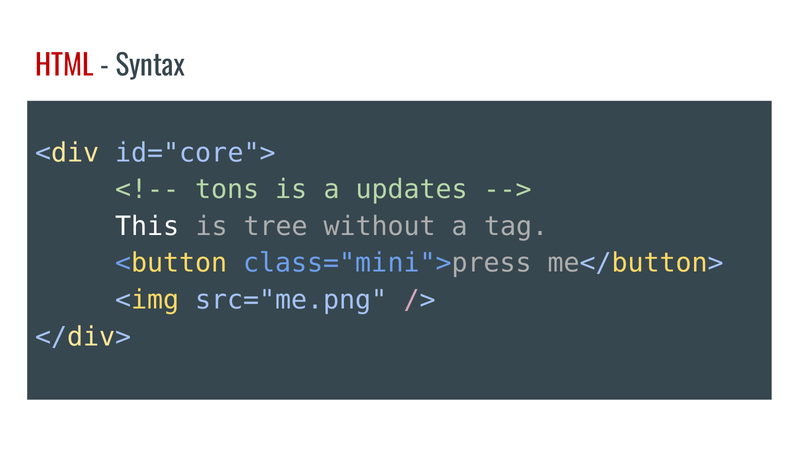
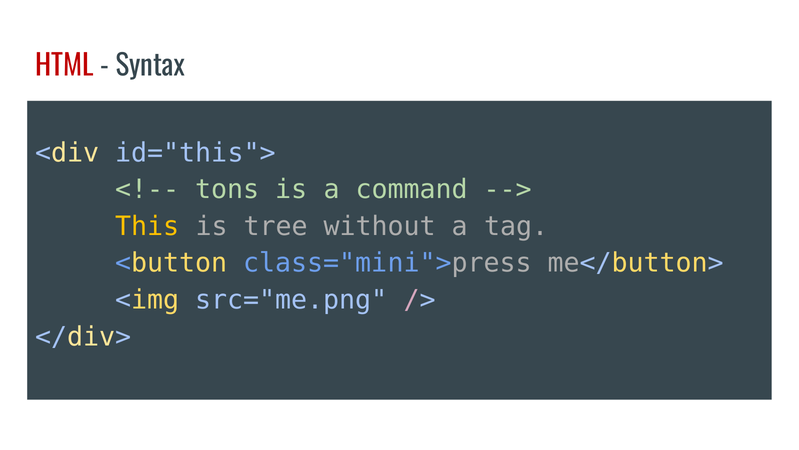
id="core">: id="core"> -> id="this">
updates: updates -> command
This colour: white -> yellow
